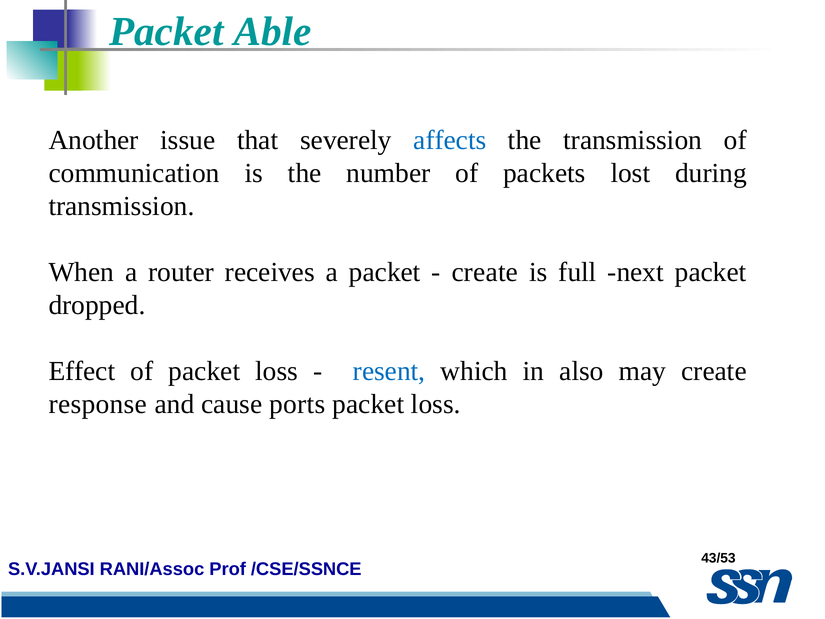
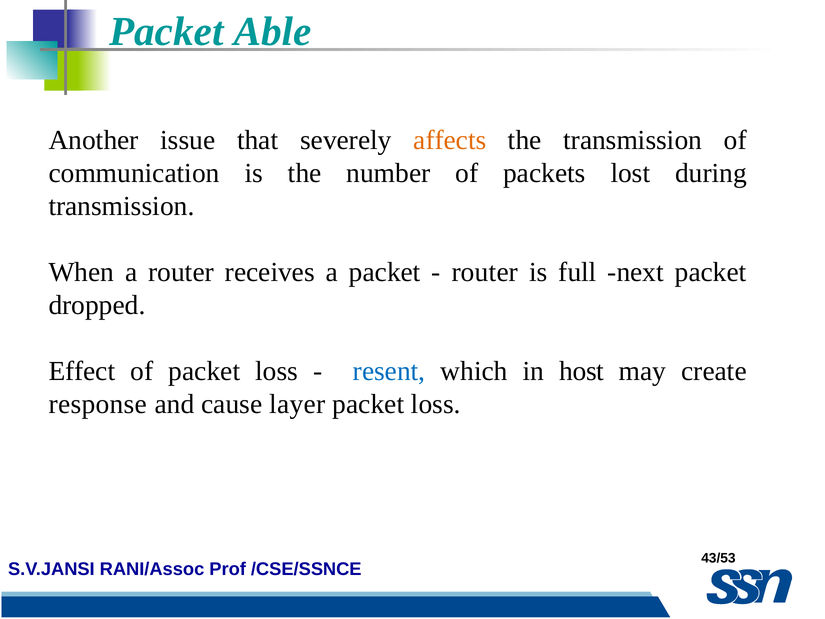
affects colour: blue -> orange
create at (485, 272): create -> router
also: also -> host
ports: ports -> layer
